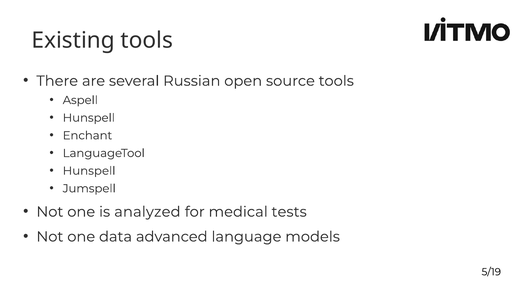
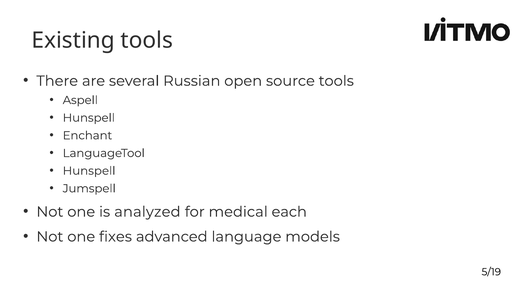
tests: tests -> each
data: data -> fixes
